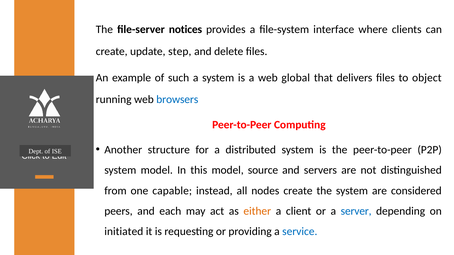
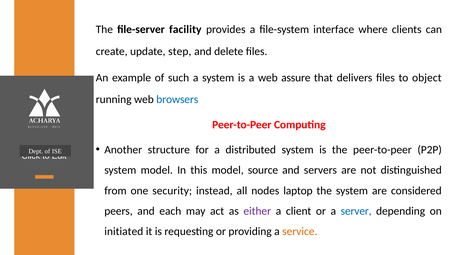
notices: notices -> facility
global: global -> assure
capable: capable -> security
nodes create: create -> laptop
either colour: orange -> purple
service colour: blue -> orange
